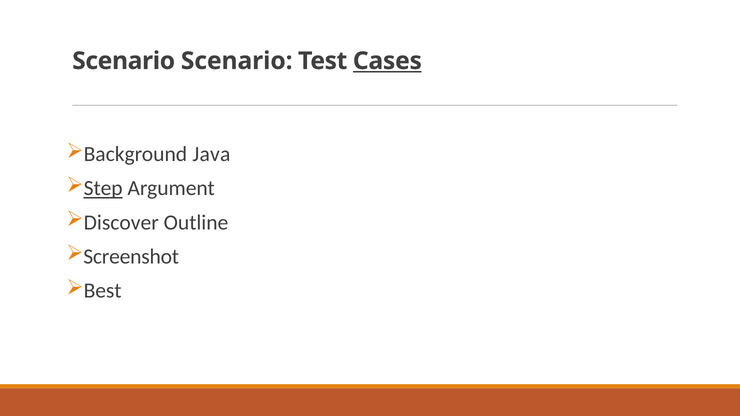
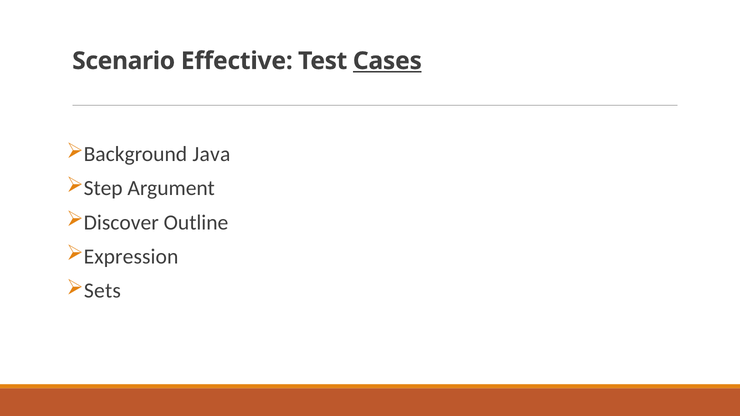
Scenario Scenario: Scenario -> Effective
Step underline: present -> none
Screenshot: Screenshot -> Expression
Best: Best -> Sets
